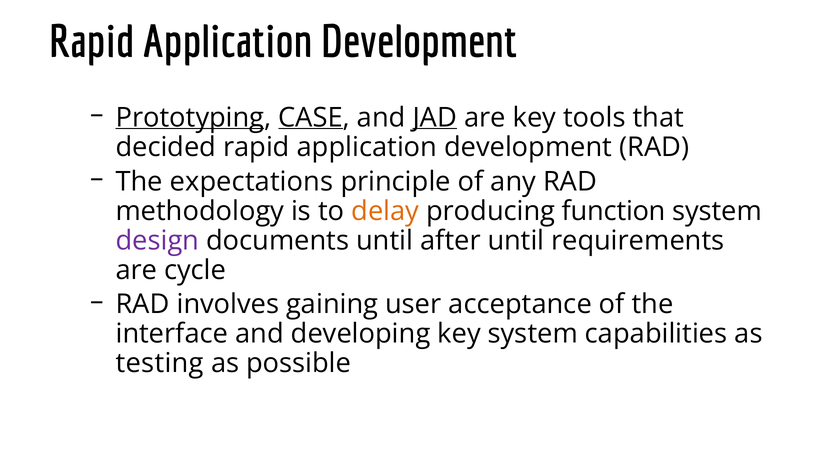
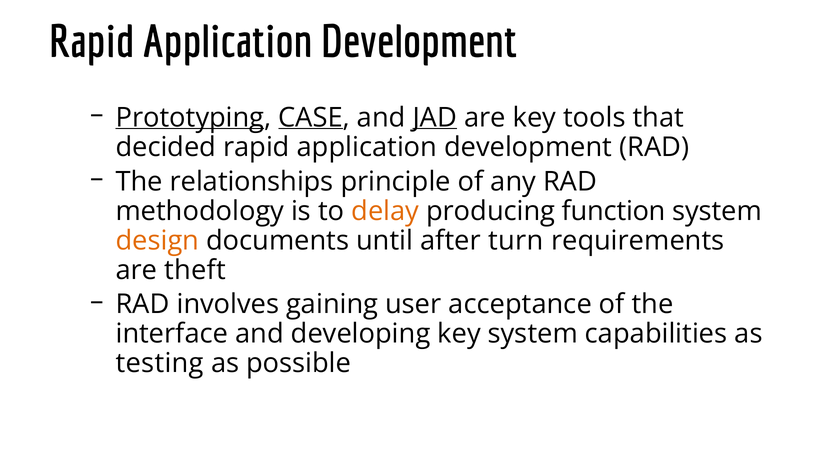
expectations: expectations -> relationships
design colour: purple -> orange
after until: until -> turn
cycle: cycle -> theft
